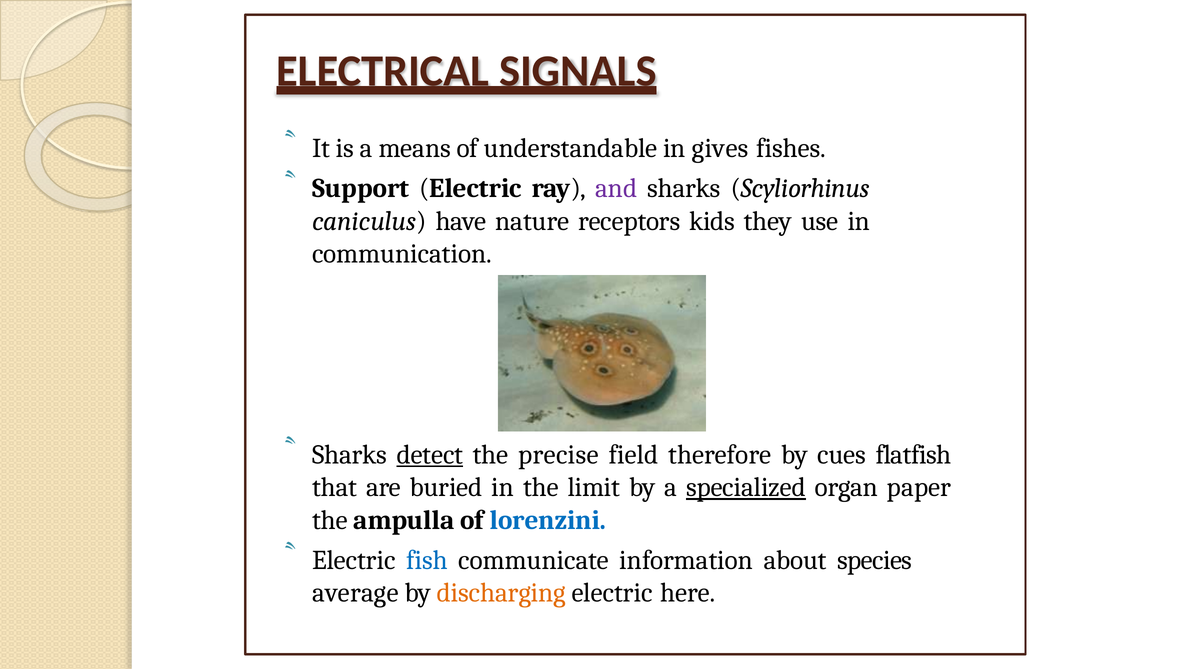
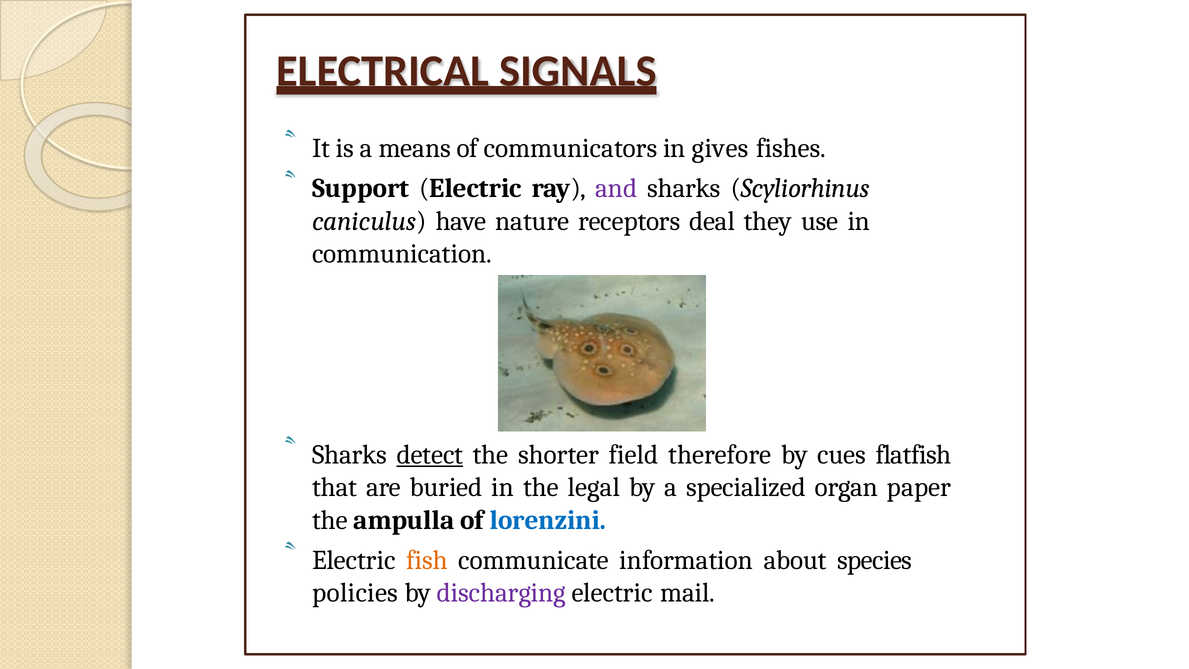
understandable: understandable -> communicators
kids: kids -> deal
precise: precise -> shorter
limit: limit -> legal
specialized underline: present -> none
fish colour: blue -> orange
average: average -> policies
discharging colour: orange -> purple
here: here -> mail
